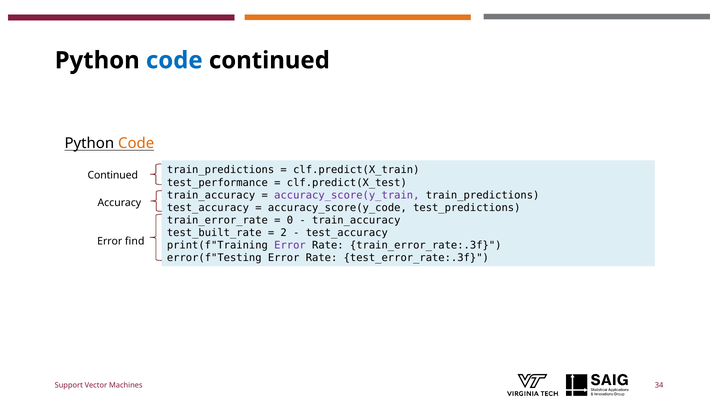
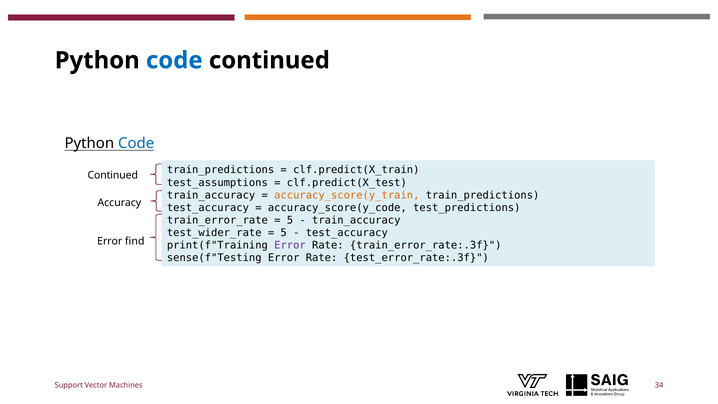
Code at (136, 143) colour: orange -> blue
test_performance: test_performance -> test_assumptions
accuracy_score(y_train colour: purple -> orange
0 at (290, 220): 0 -> 5
test_built_rate: test_built_rate -> test_wider_rate
2 at (284, 233): 2 -> 5
error(f"Testing: error(f"Testing -> sense(f"Testing
